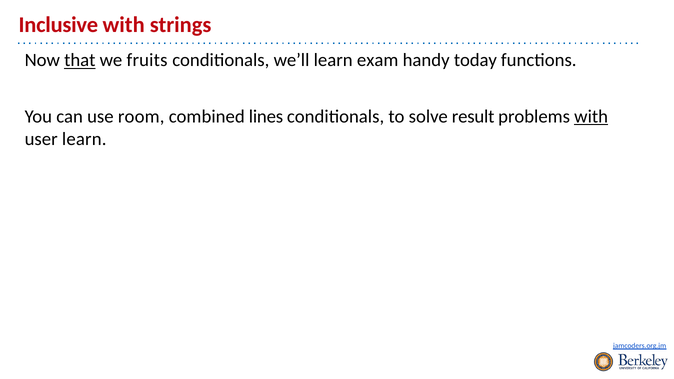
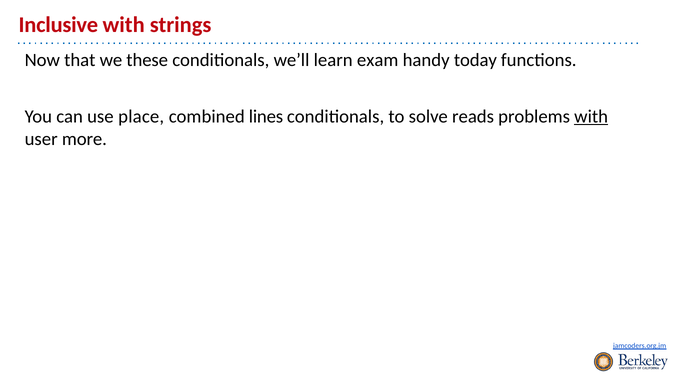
that underline: present -> none
fruits: fruits -> these
room: room -> place
result: result -> reads
user learn: learn -> more
